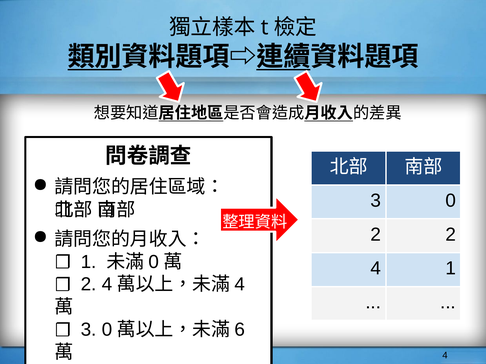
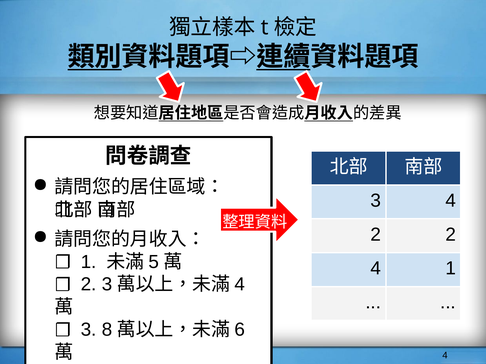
0 at (451, 201): 0 -> 4
0 at (154, 262): 0 -> 5
4 at (107, 285): 4 -> 3
0 at (107, 330): 0 -> 8
